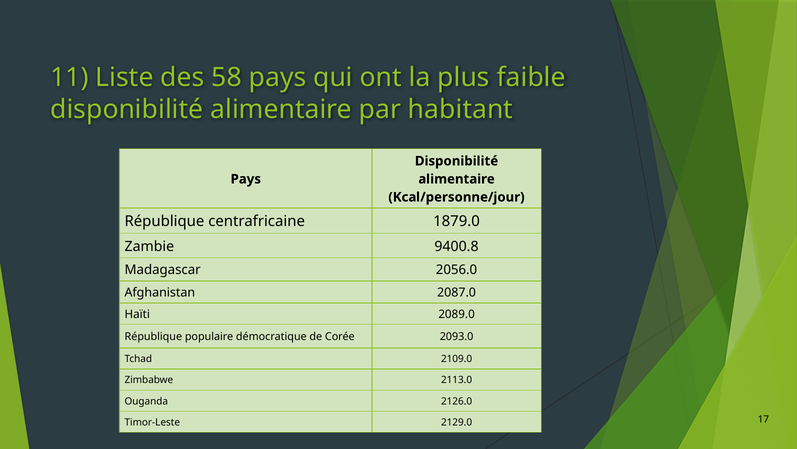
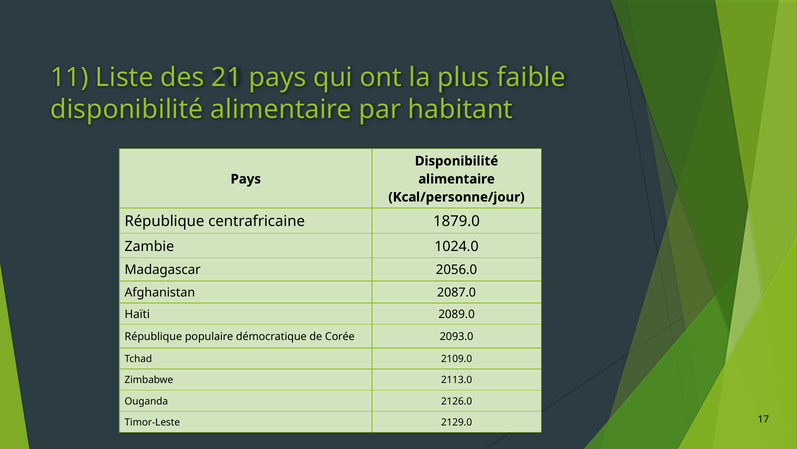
58: 58 -> 21
9400.8: 9400.8 -> 1024.0
